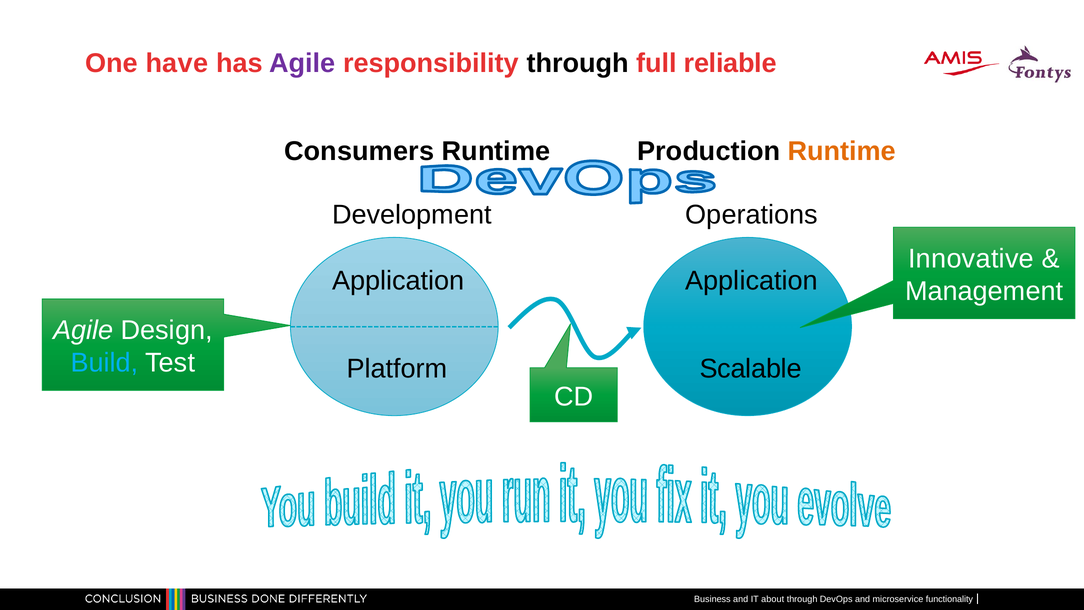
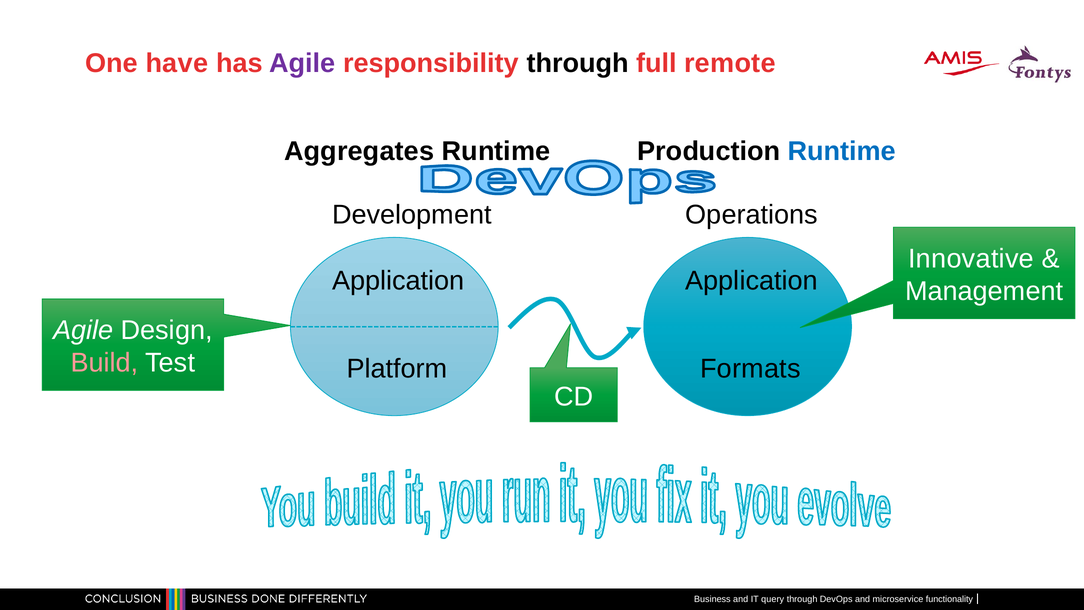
reliable: reliable -> remote
Consumers: Consumers -> Aggregates
Runtime at (842, 151) colour: orange -> blue
Build colour: light blue -> pink
Scalable: Scalable -> Formats
about: about -> query
